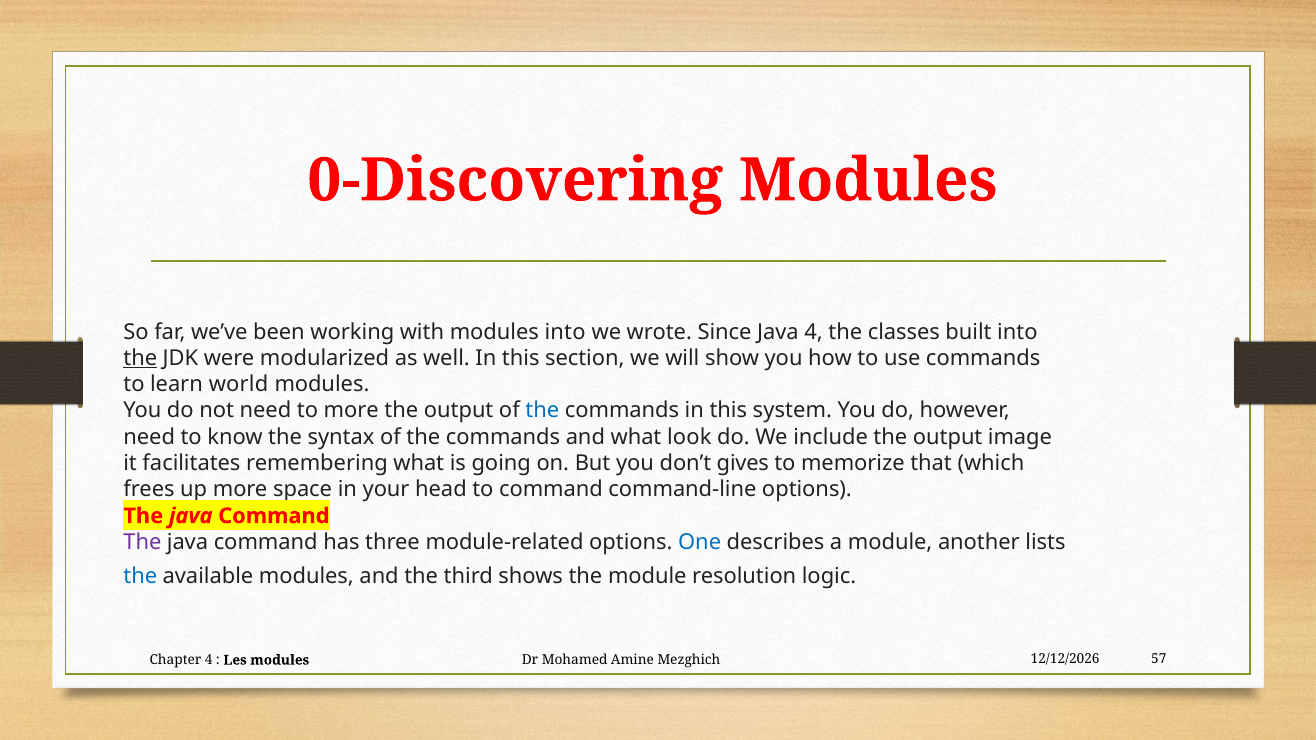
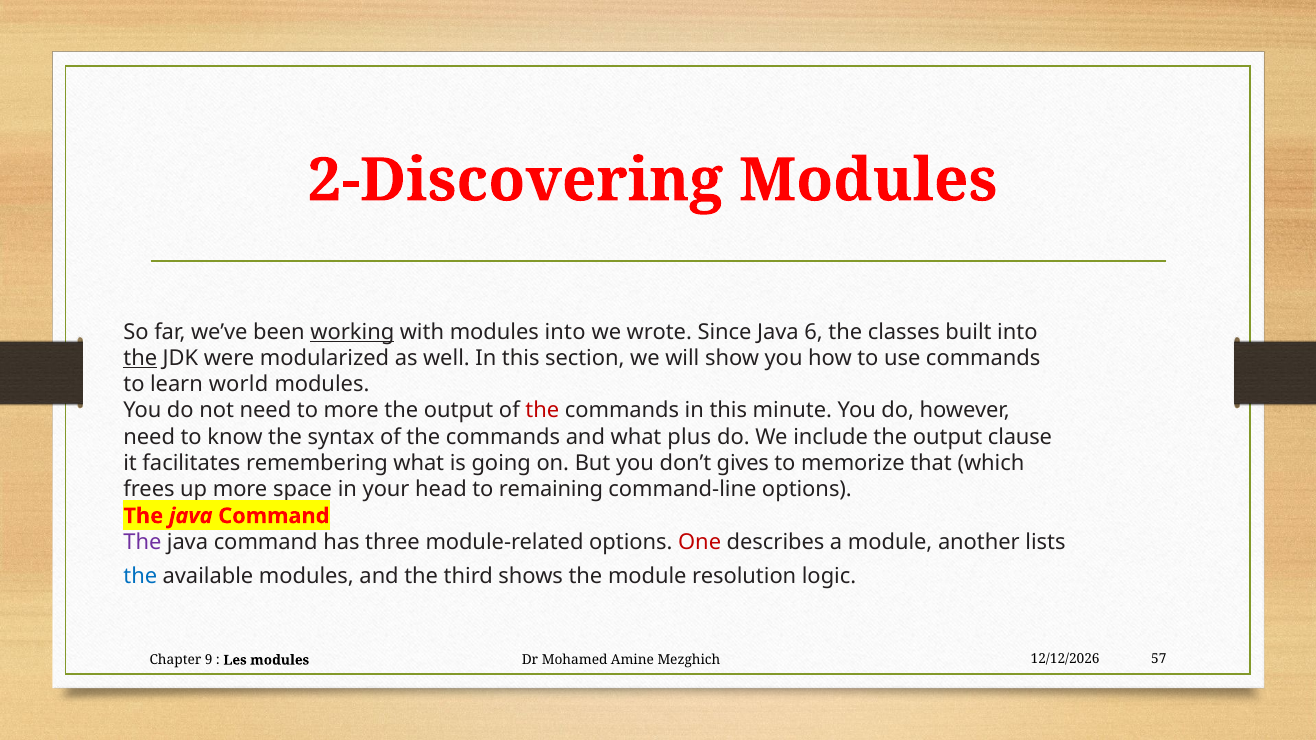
0-Discovering: 0-Discovering -> 2-Discovering
working underline: none -> present
Java 4: 4 -> 6
the at (542, 411) colour: blue -> red
system: system -> minute
look: look -> plus
image: image -> clause
to command: command -> remaining
One colour: blue -> red
Chapter 4: 4 -> 9
